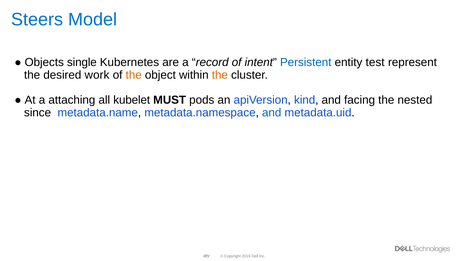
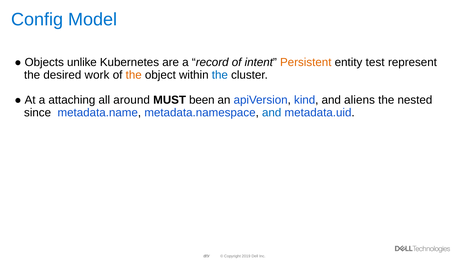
Steers: Steers -> Config
single: single -> unlike
Persistent colour: blue -> orange
the at (220, 75) colour: orange -> blue
kubelet: kubelet -> around
pods: pods -> been
facing: facing -> aliens
